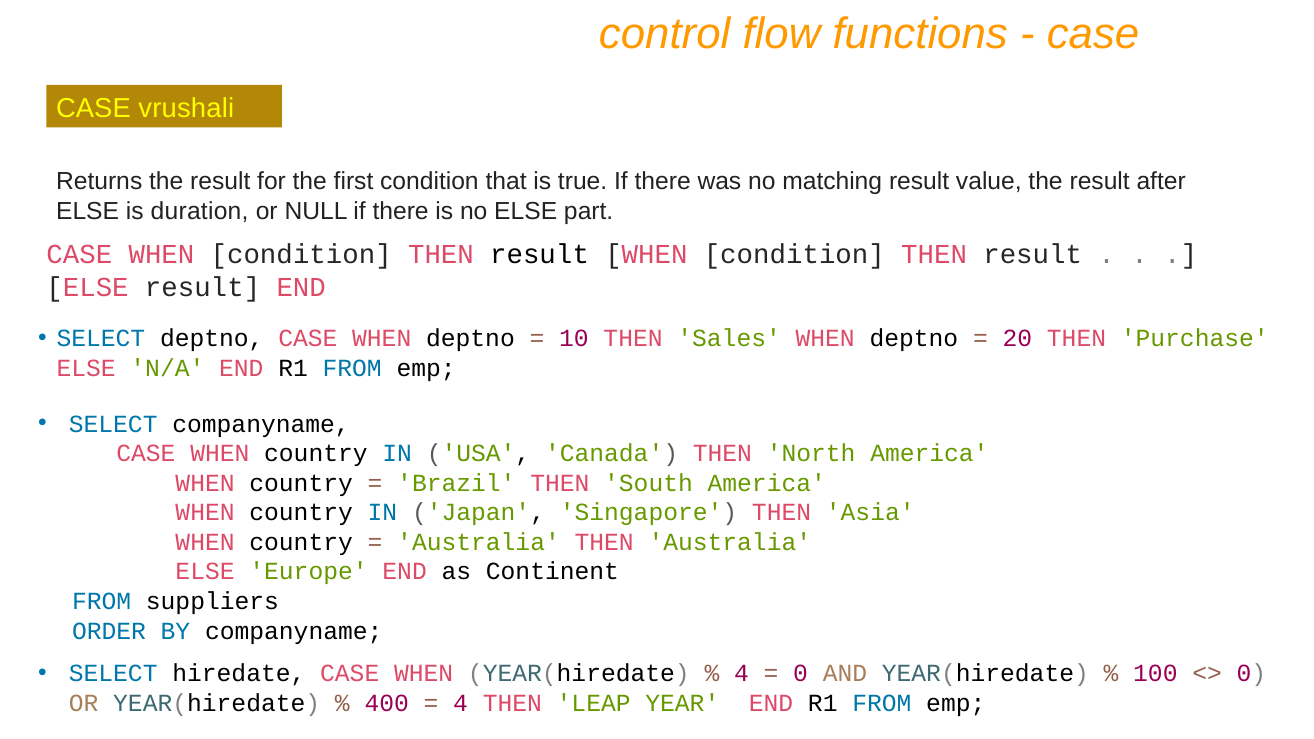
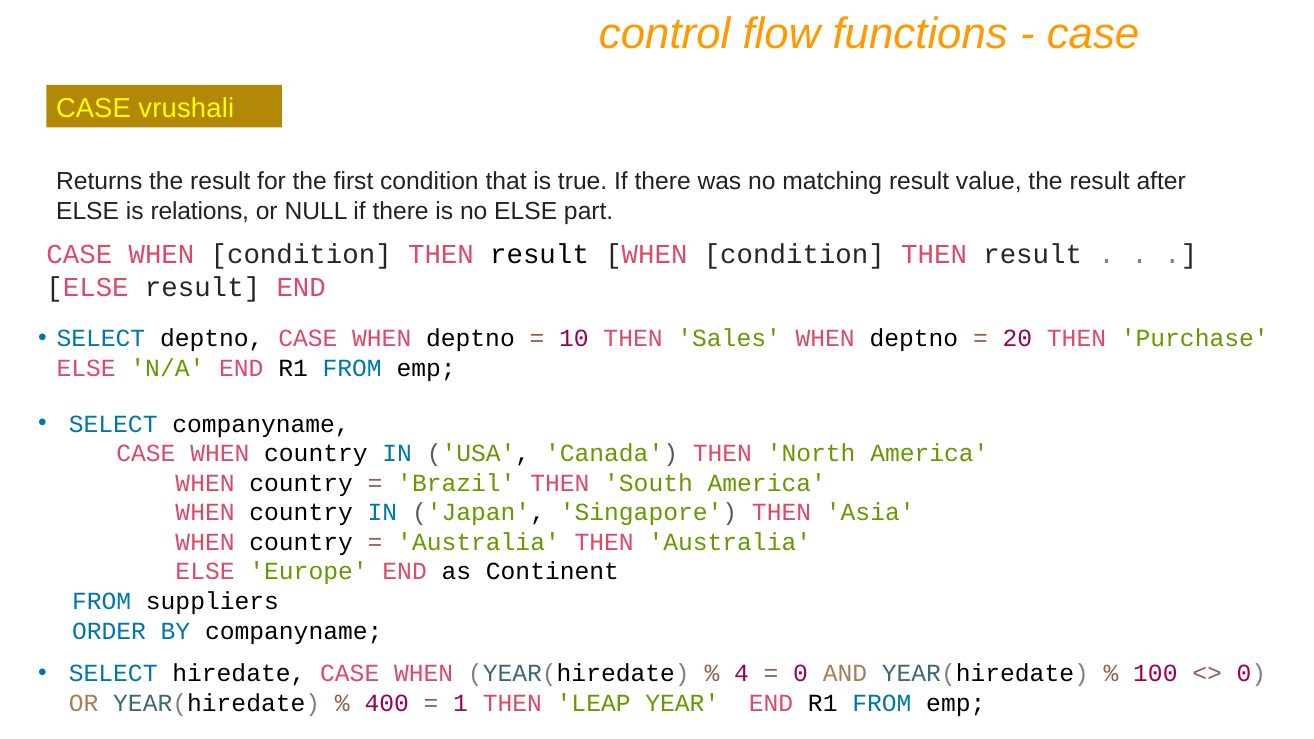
duration: duration -> relations
4 at (461, 703): 4 -> 1
